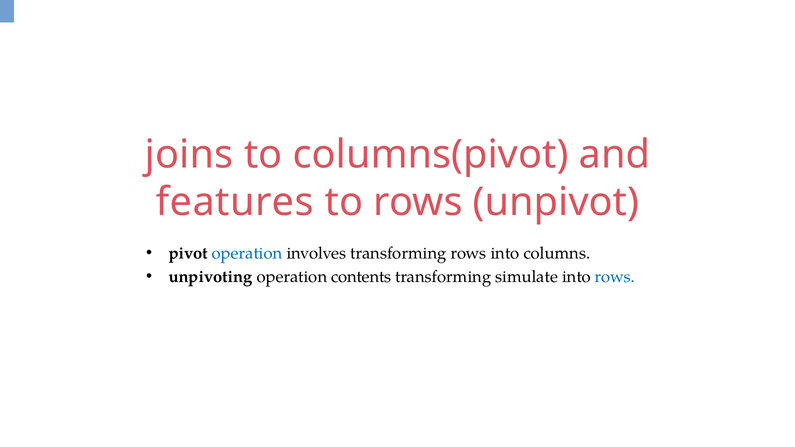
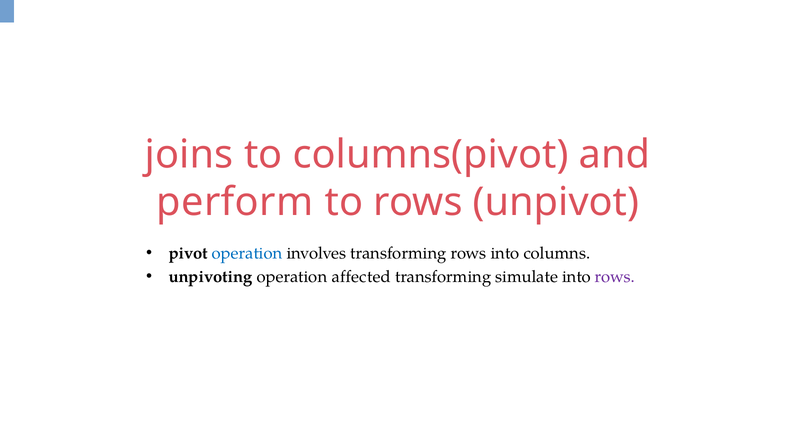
features: features -> perform
contents: contents -> affected
rows at (615, 277) colour: blue -> purple
